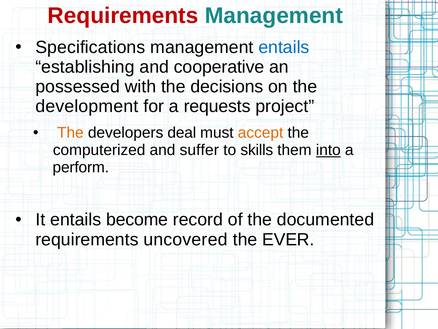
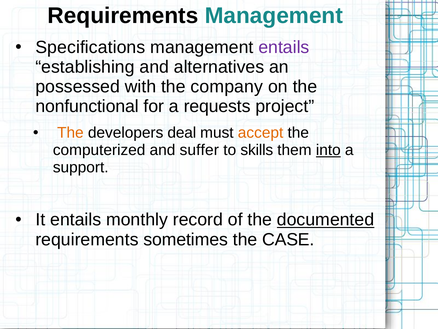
Requirements at (123, 16) colour: red -> black
entails at (284, 47) colour: blue -> purple
cooperative: cooperative -> alternatives
decisions: decisions -> company
development: development -> nonfunctional
perform: perform -> support
become: become -> monthly
documented underline: none -> present
uncovered: uncovered -> sometimes
EVER: EVER -> CASE
